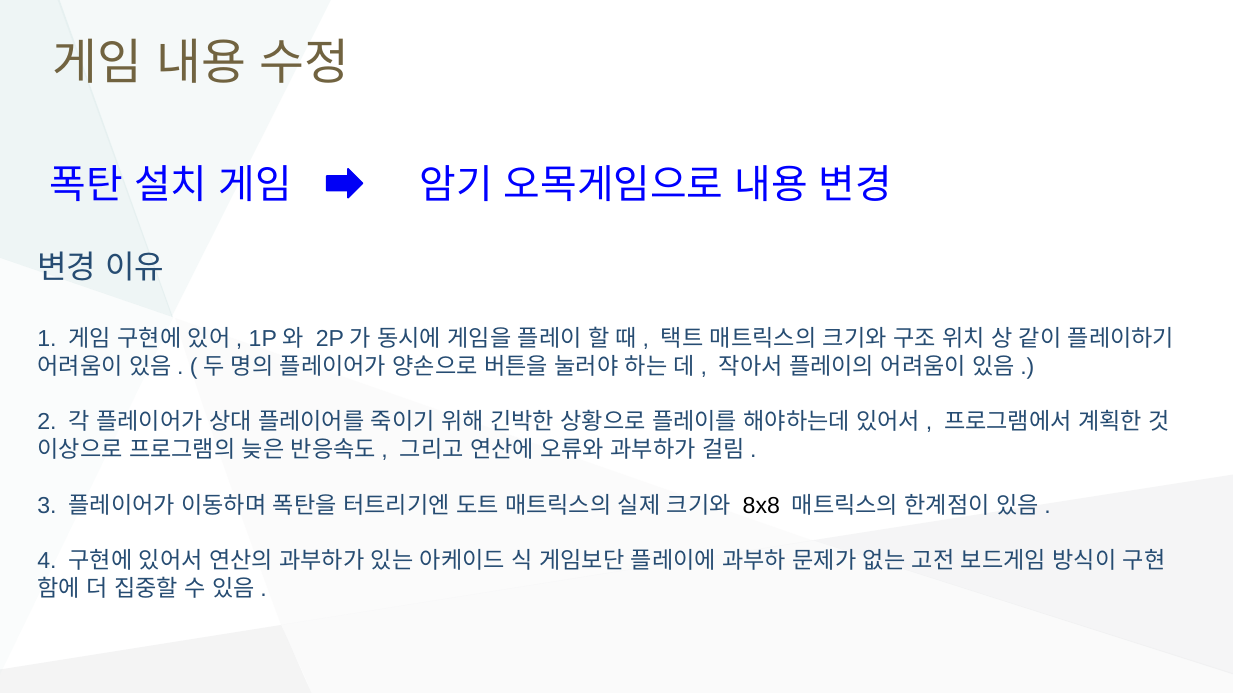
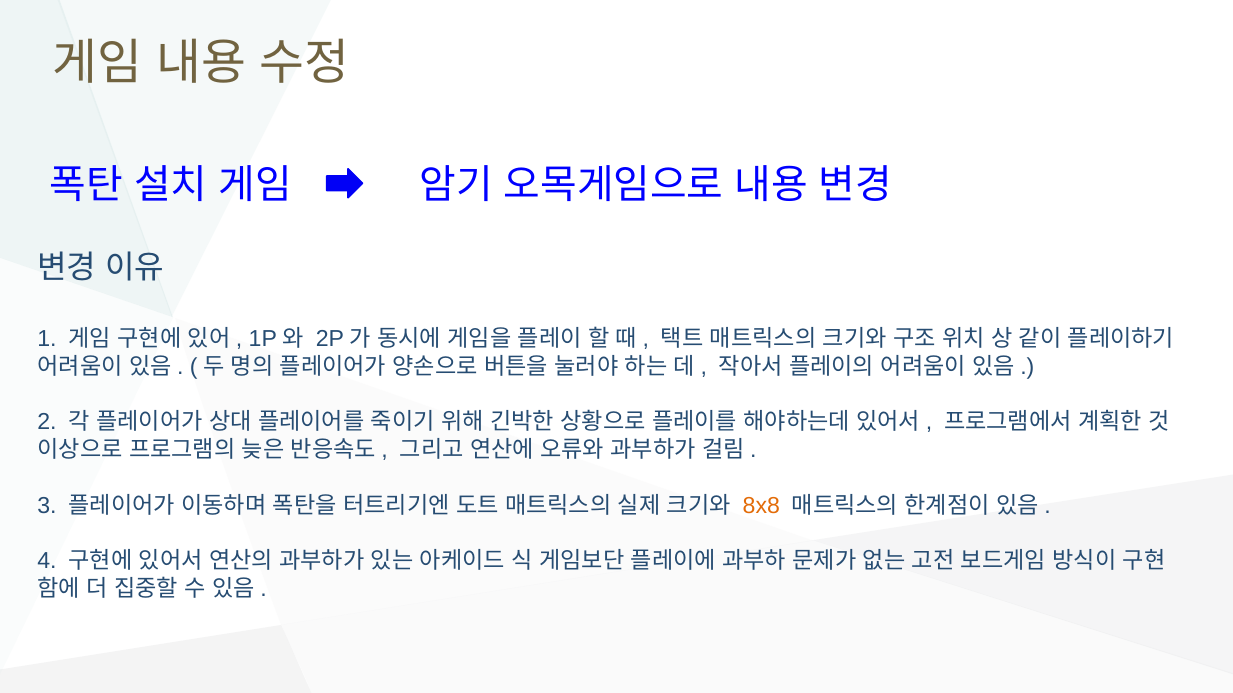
8x8 colour: black -> orange
